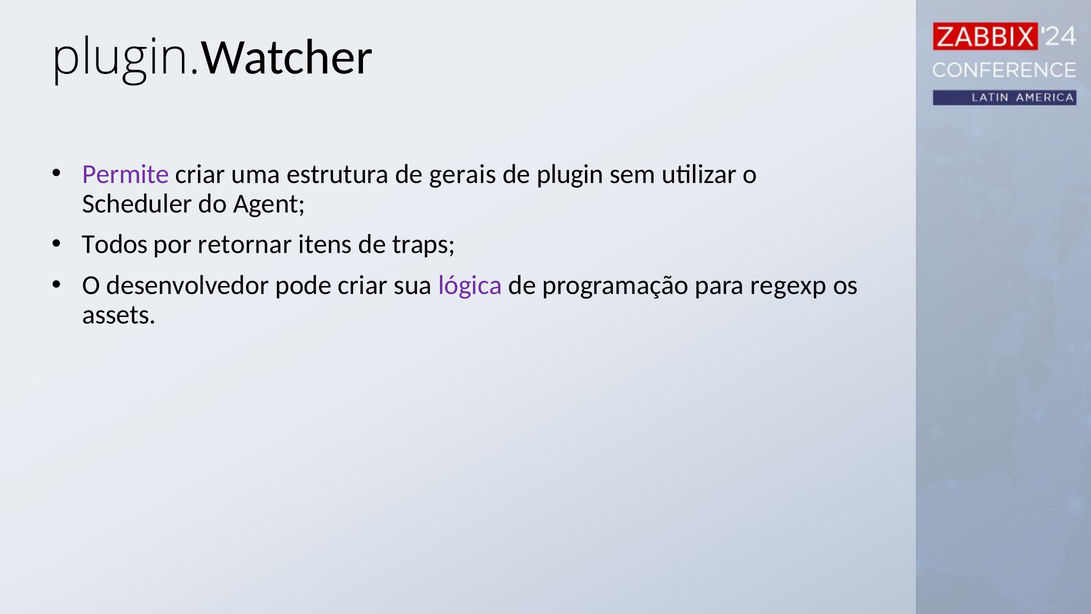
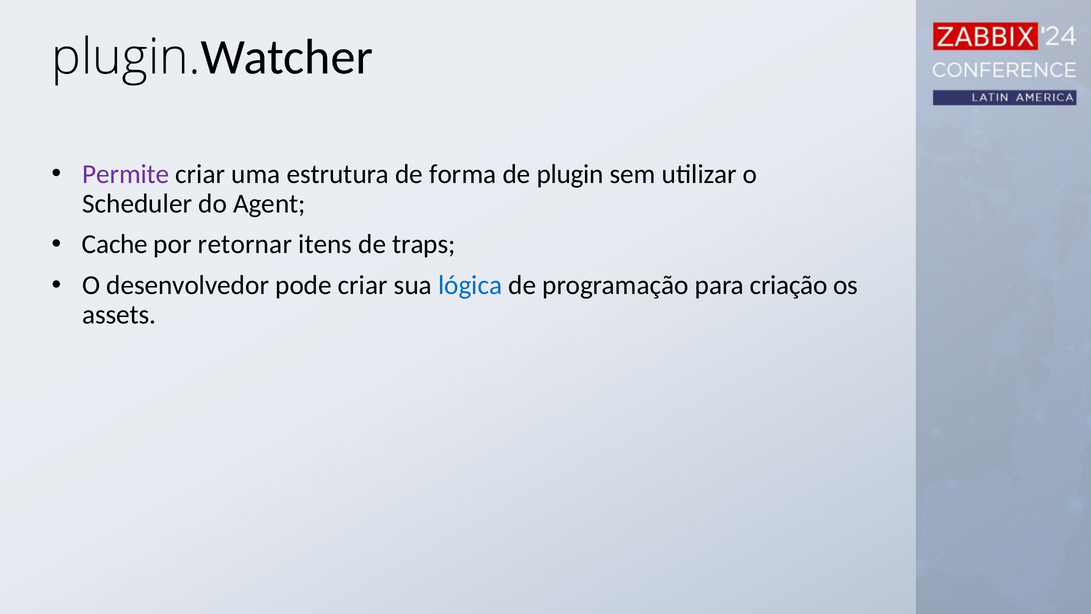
gerais: gerais -> forma
Todos: Todos -> Cache
lógica colour: purple -> blue
regexp: regexp -> criação
